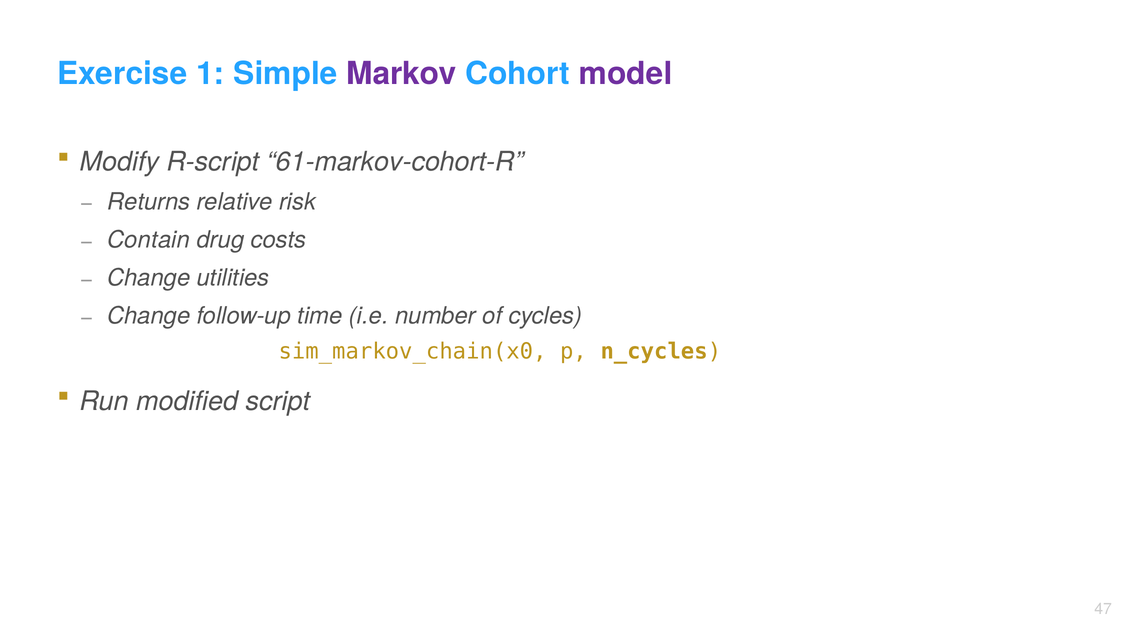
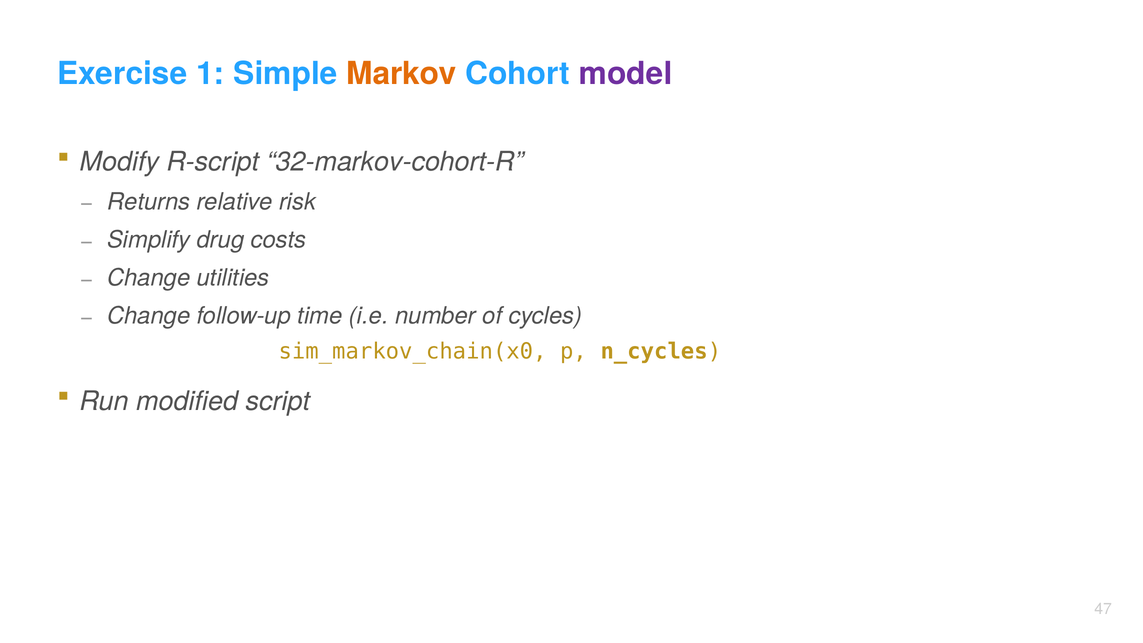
Markov colour: purple -> orange
61-markov-cohort-R: 61-markov-cohort-R -> 32-markov-cohort-R
Contain: Contain -> Simplify
